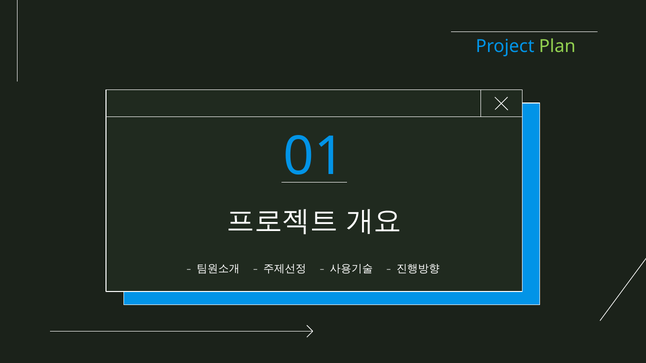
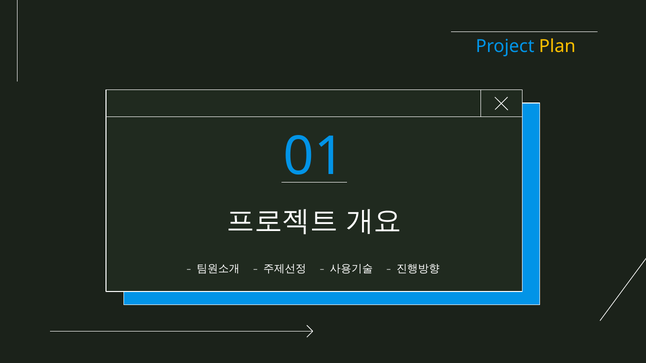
Plan colour: light green -> yellow
